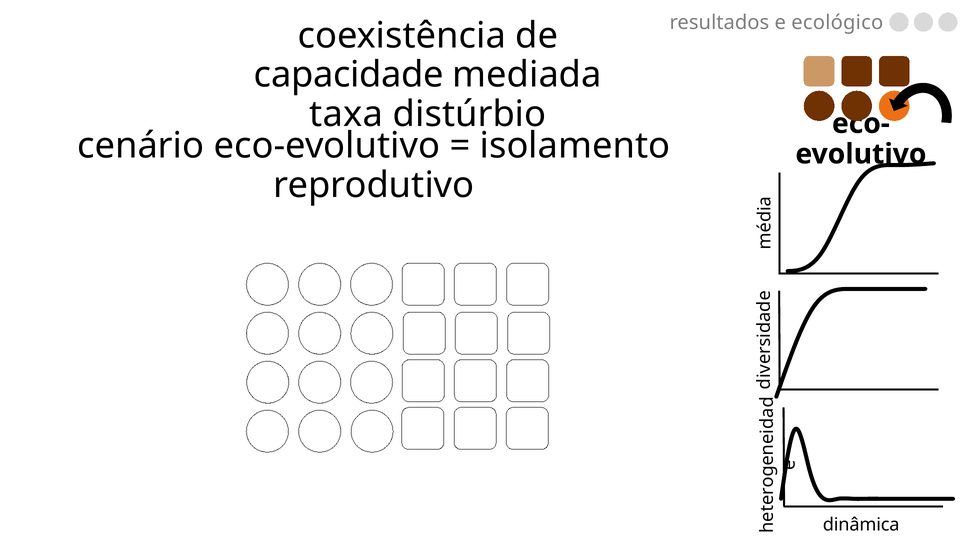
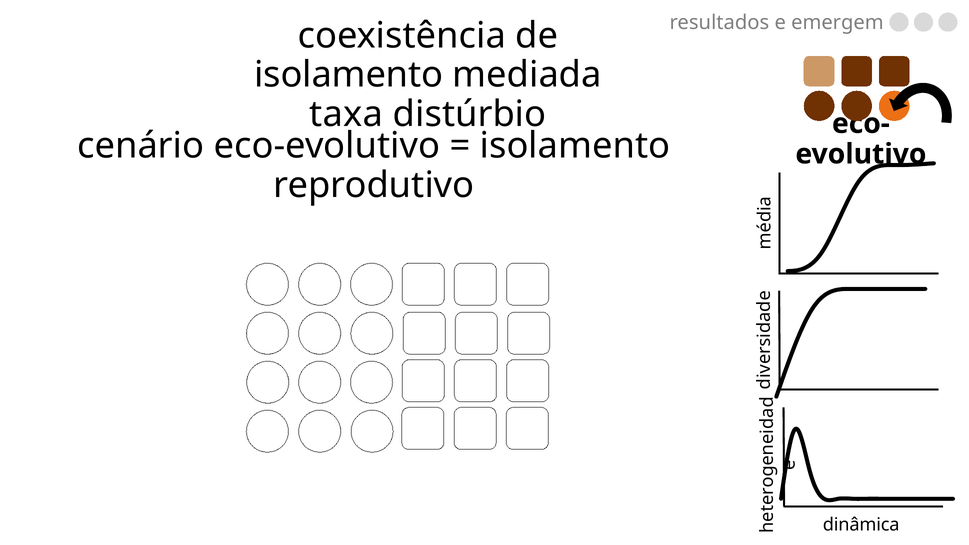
ecológico: ecológico -> emergem
capacidade at (349, 75): capacidade -> isolamento
